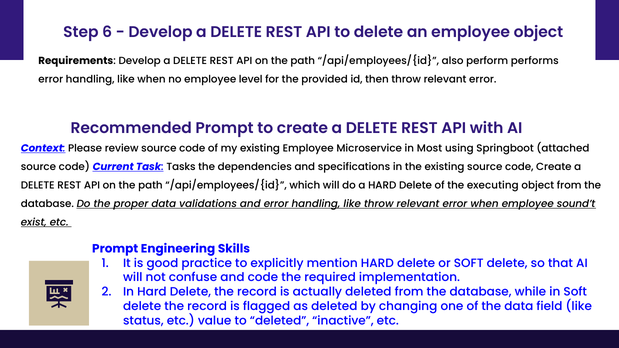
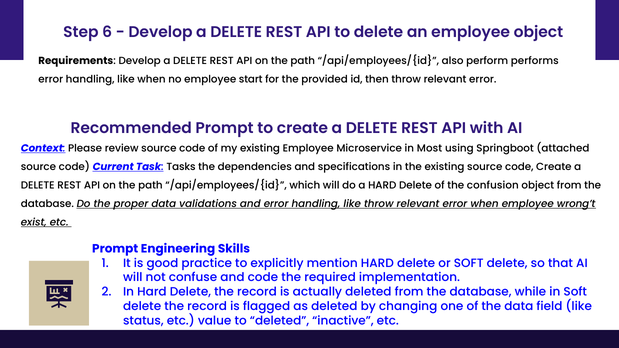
level: level -> start
executing: executing -> confusion
sound’t: sound’t -> wrong’t
